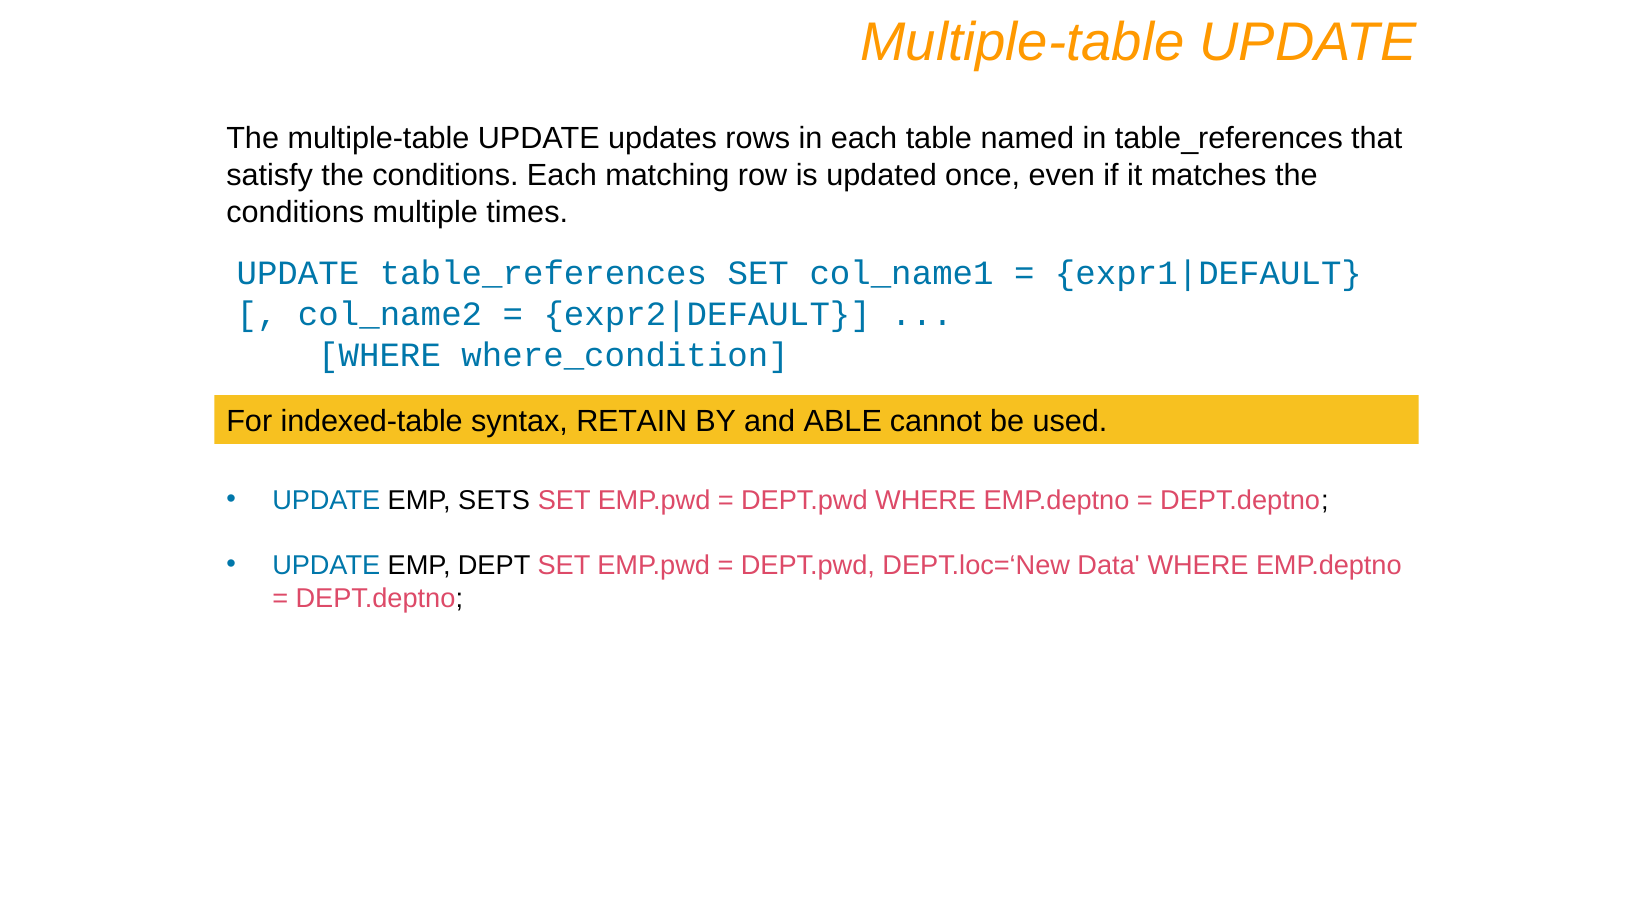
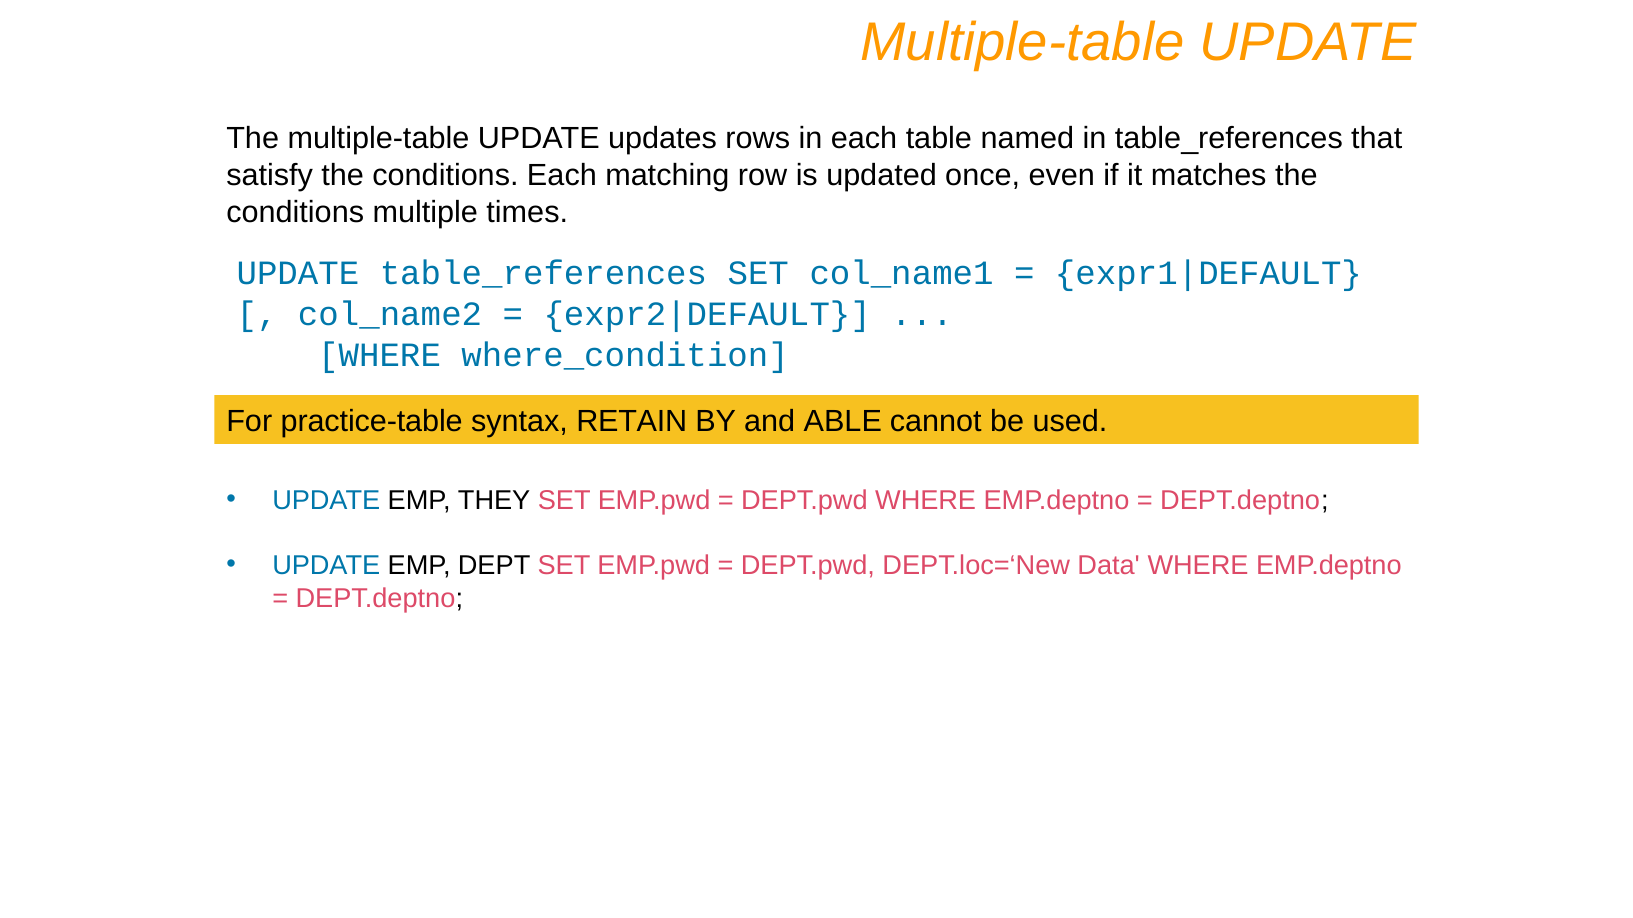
indexed-table: indexed-table -> practice-table
SETS: SETS -> THEY
